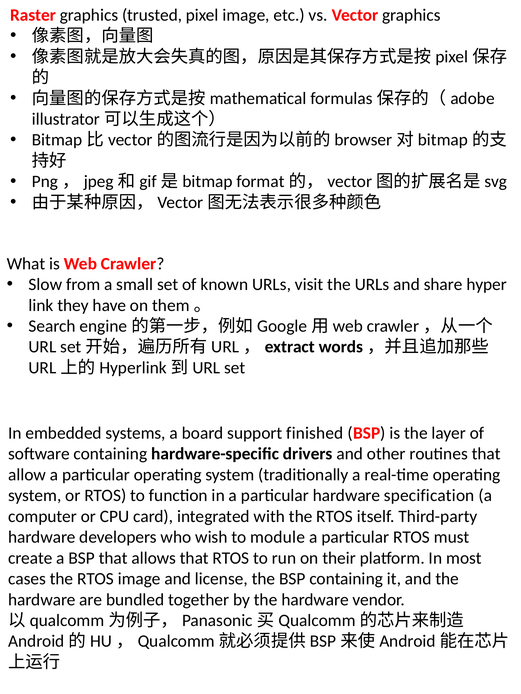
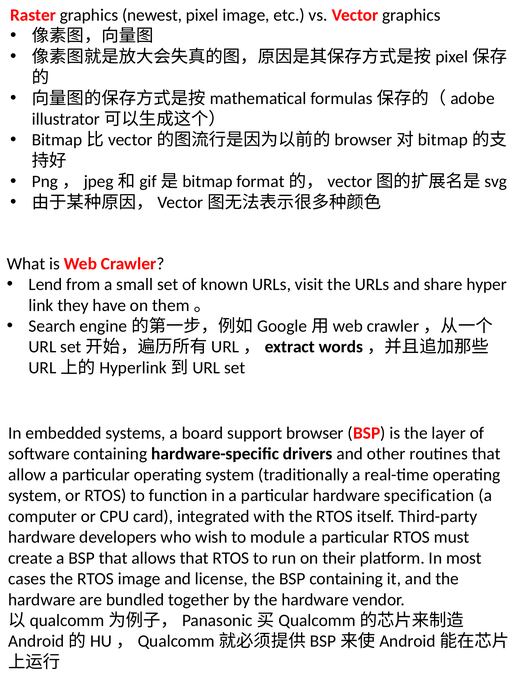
trusted: trusted -> newest
Slow: Slow -> Lend
finished: finished -> browser
